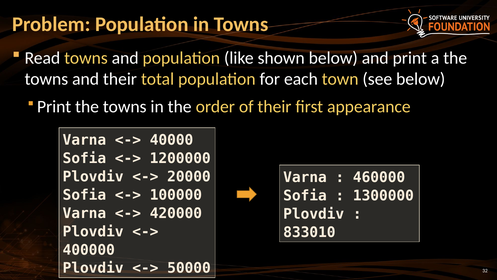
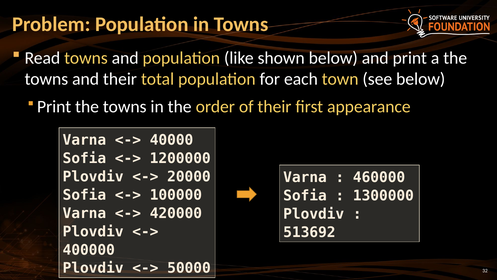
833010: 833010 -> 513692
